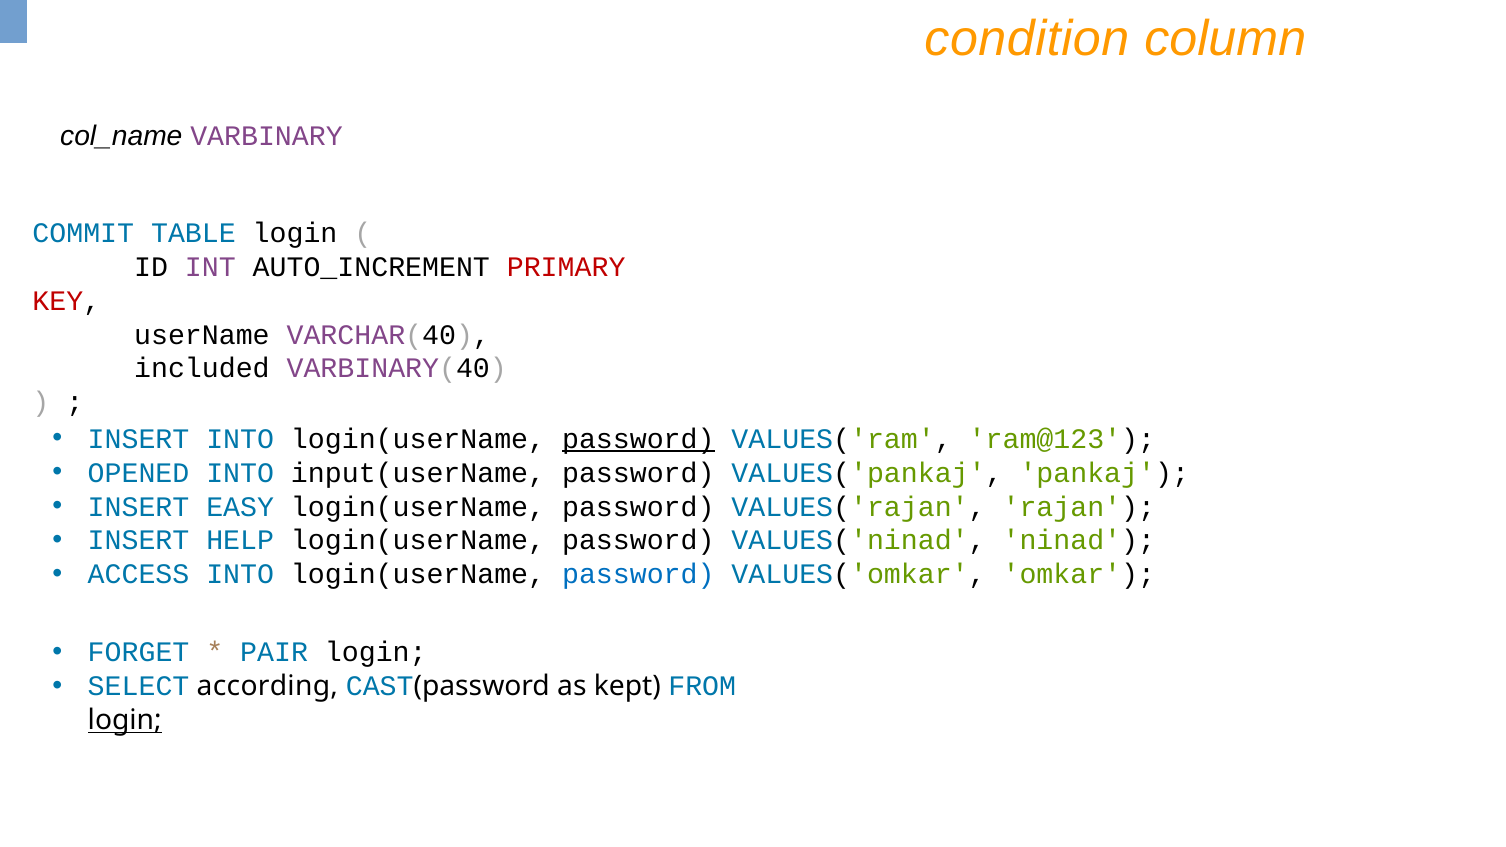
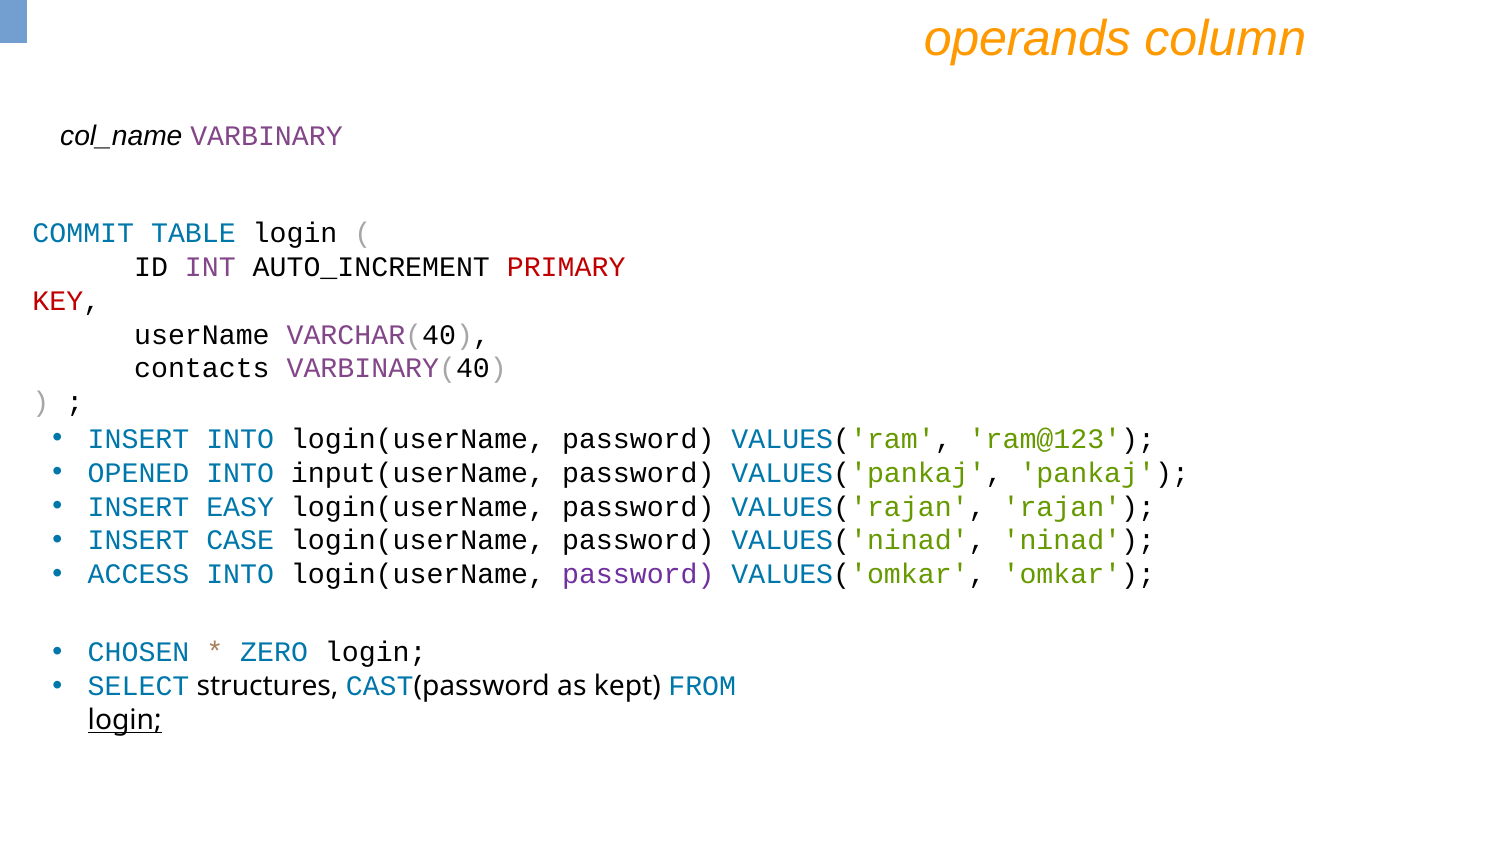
condition: condition -> operands
included: included -> contacts
password at (638, 439) underline: present -> none
HELP: HELP -> CASE
password at (638, 575) colour: blue -> purple
FORGET: FORGET -> CHOSEN
PAIR: PAIR -> ZERO
according: according -> structures
